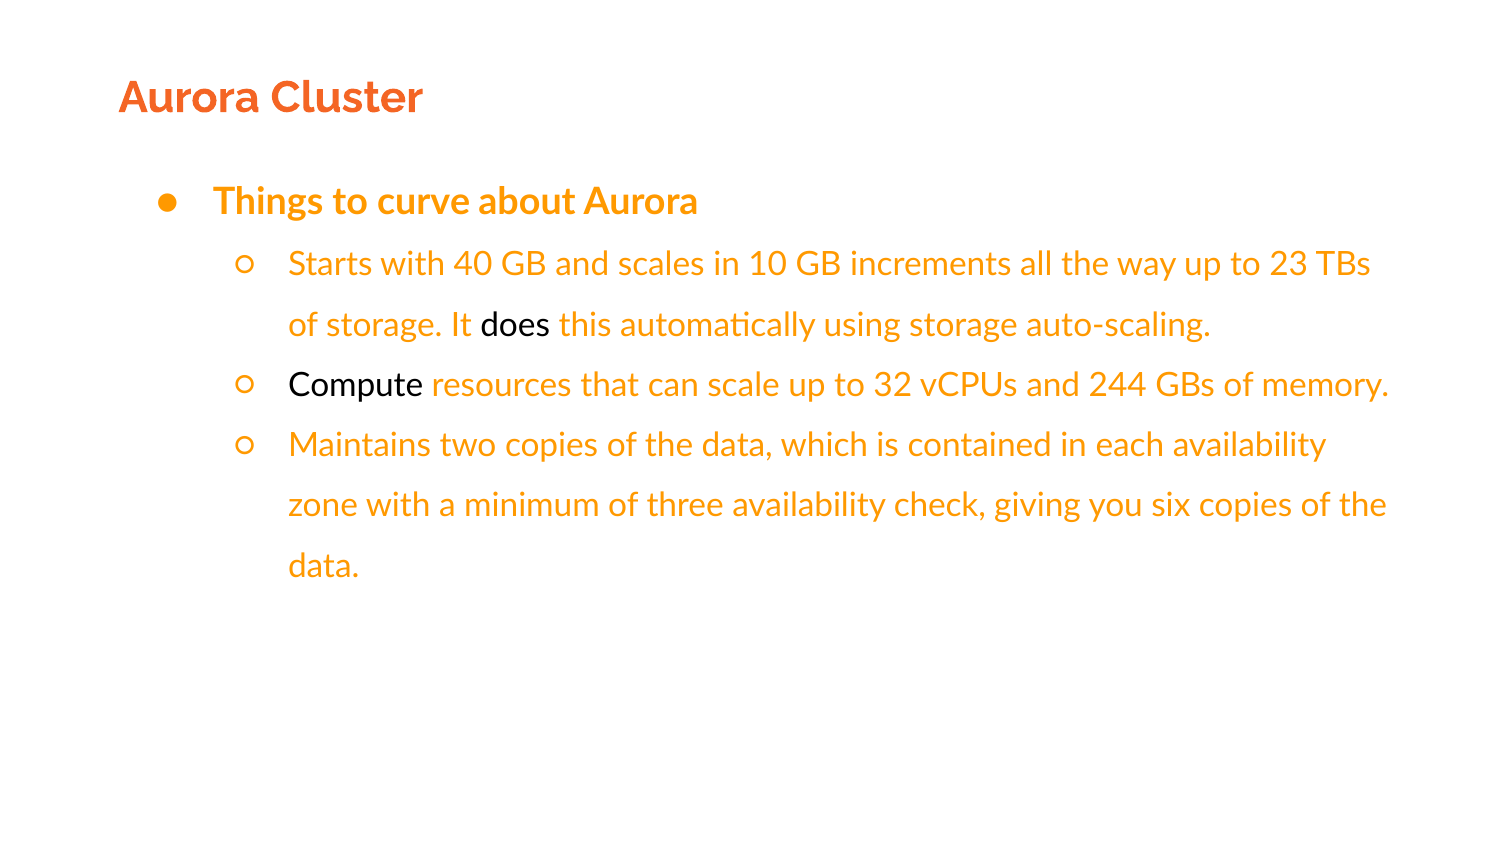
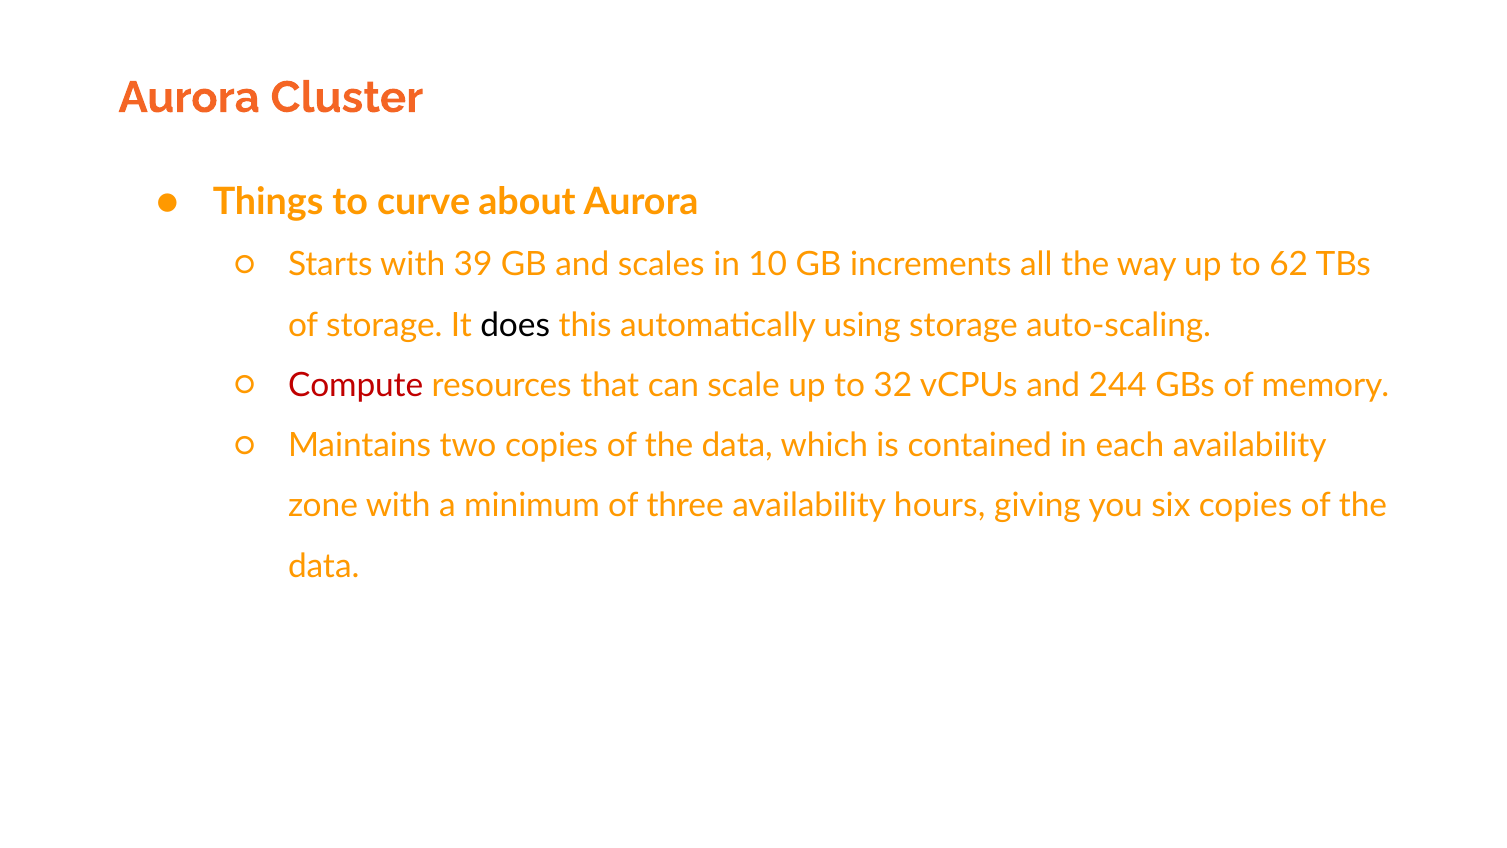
40: 40 -> 39
23: 23 -> 62
Compute colour: black -> red
check: check -> hours
